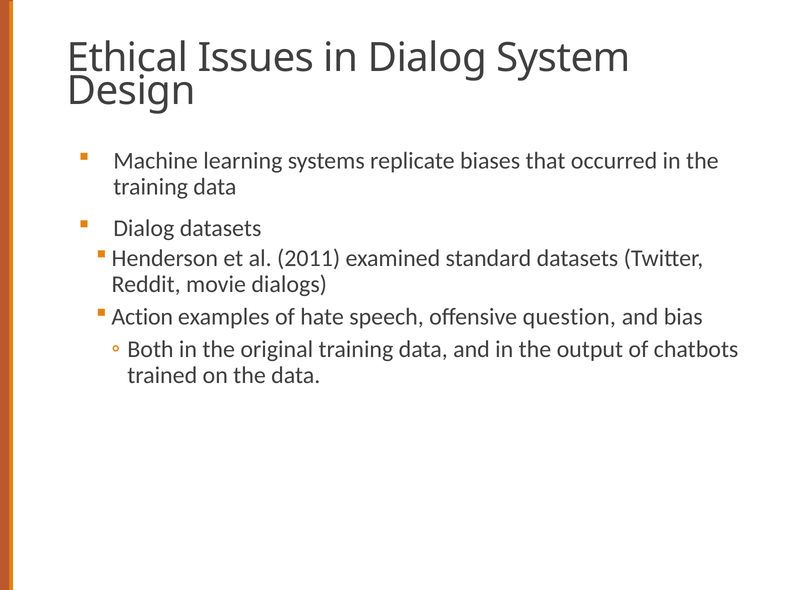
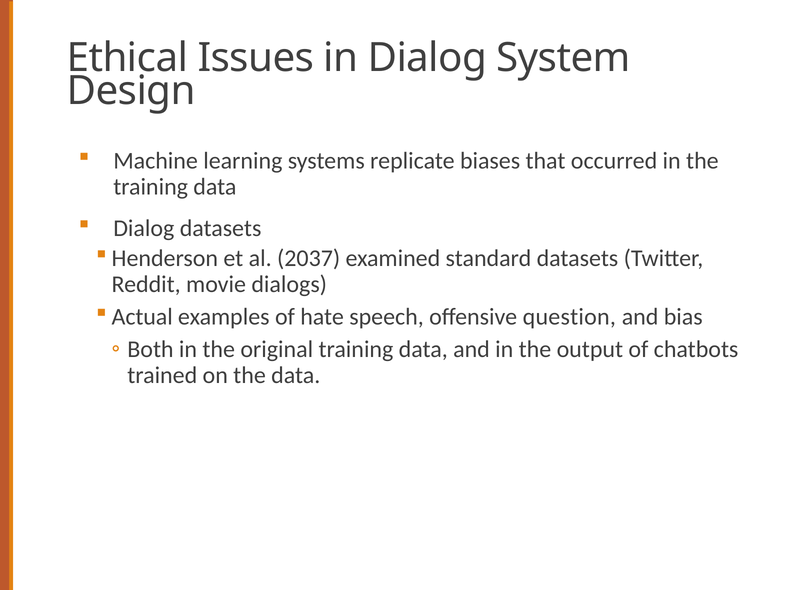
2011: 2011 -> 2037
Action: Action -> Actual
